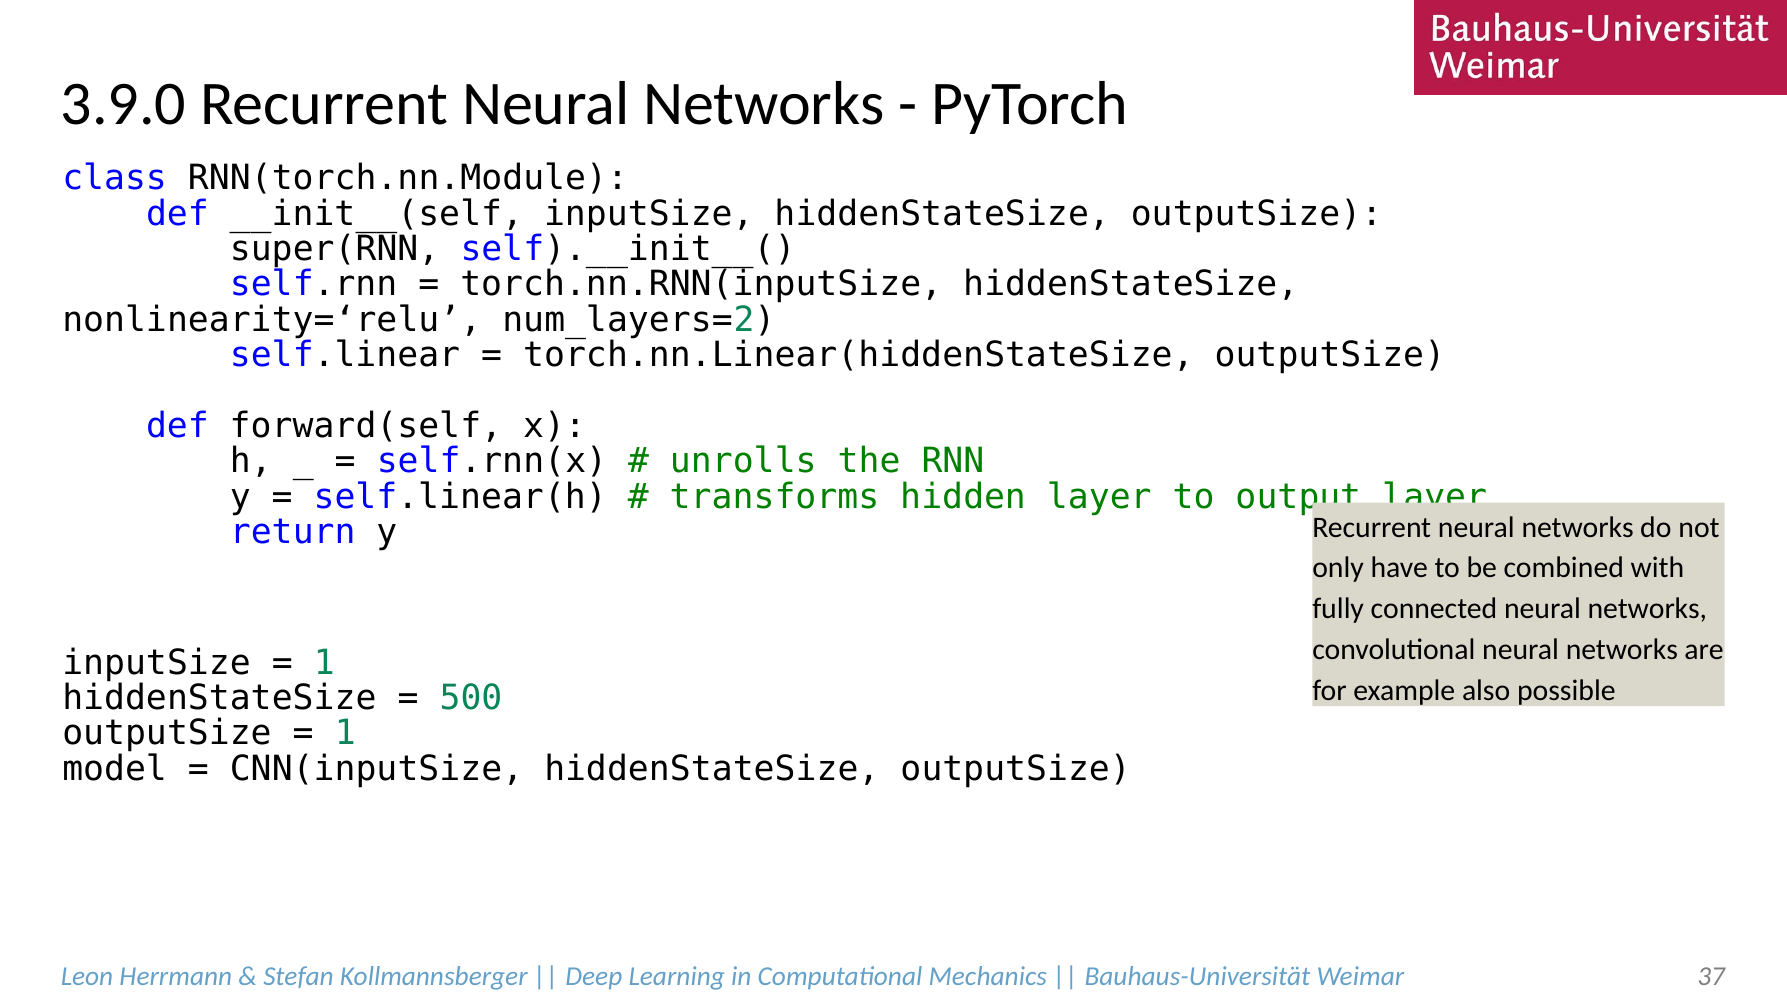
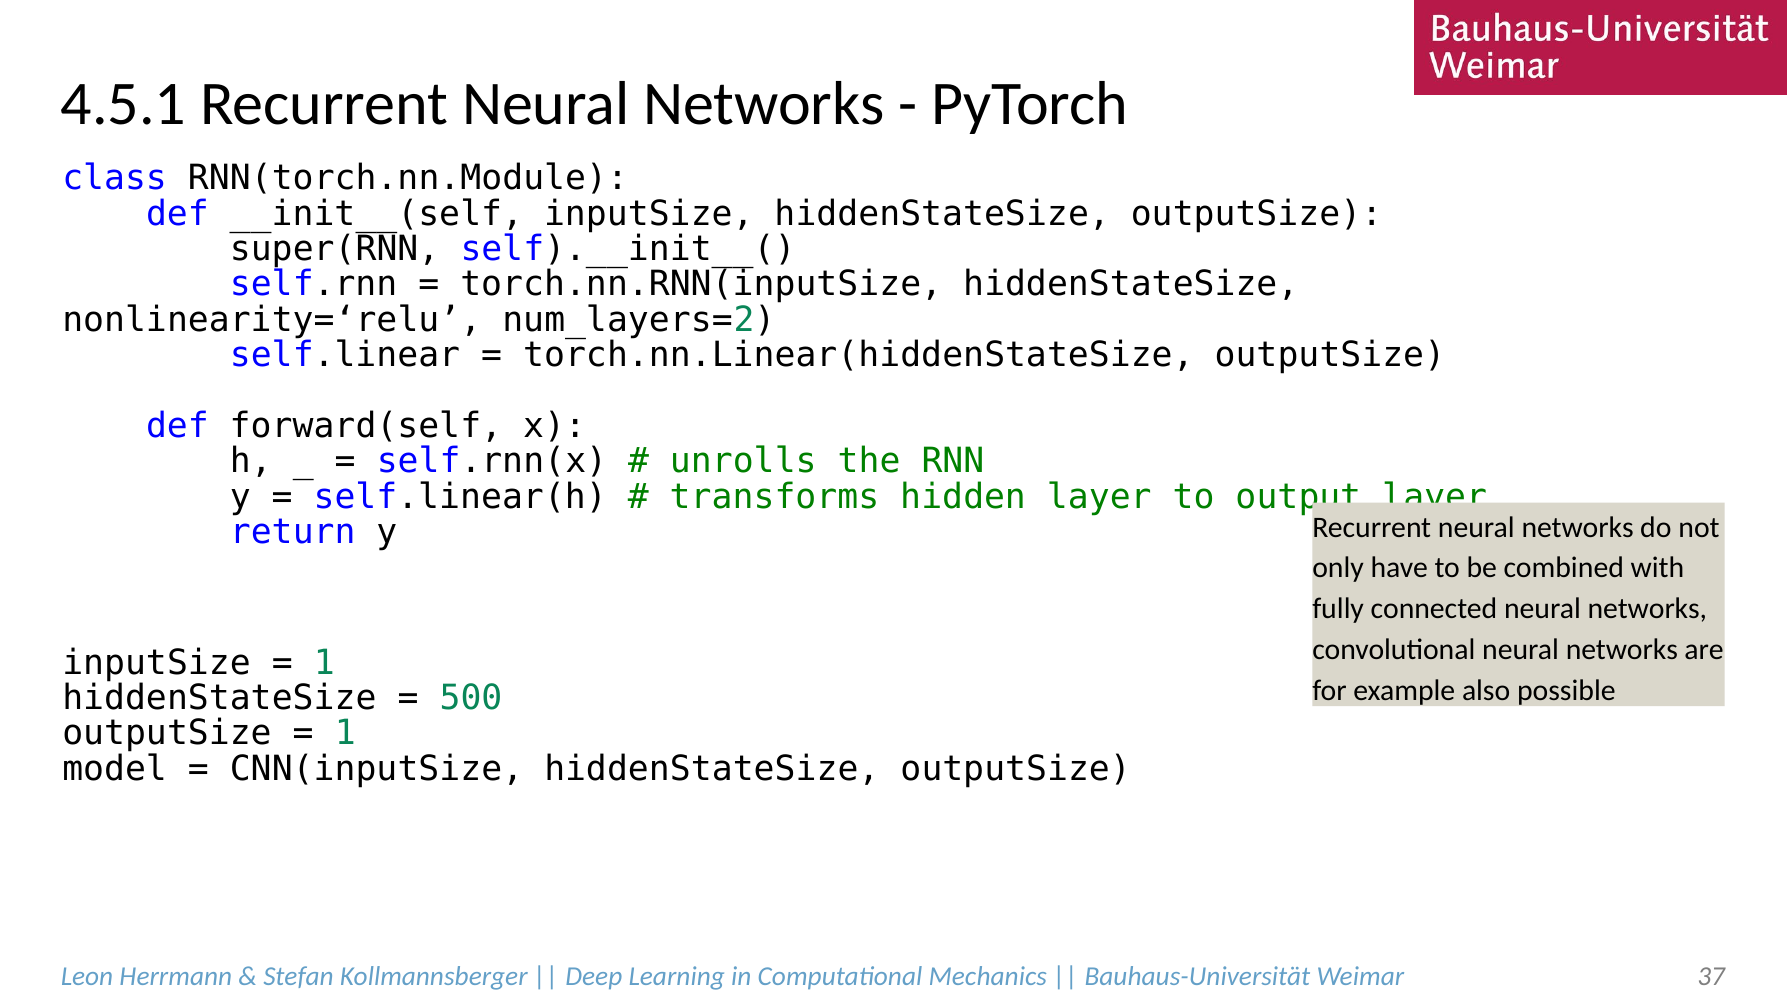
3.9.0: 3.9.0 -> 4.5.1
